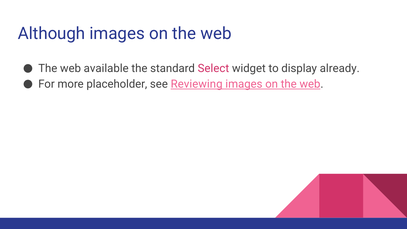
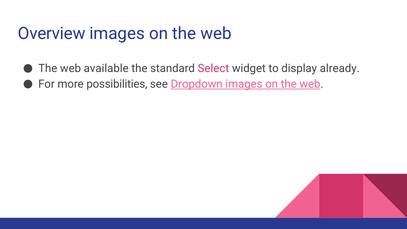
Although: Although -> Overview
placeholder: placeholder -> possibilities
Reviewing: Reviewing -> Dropdown
